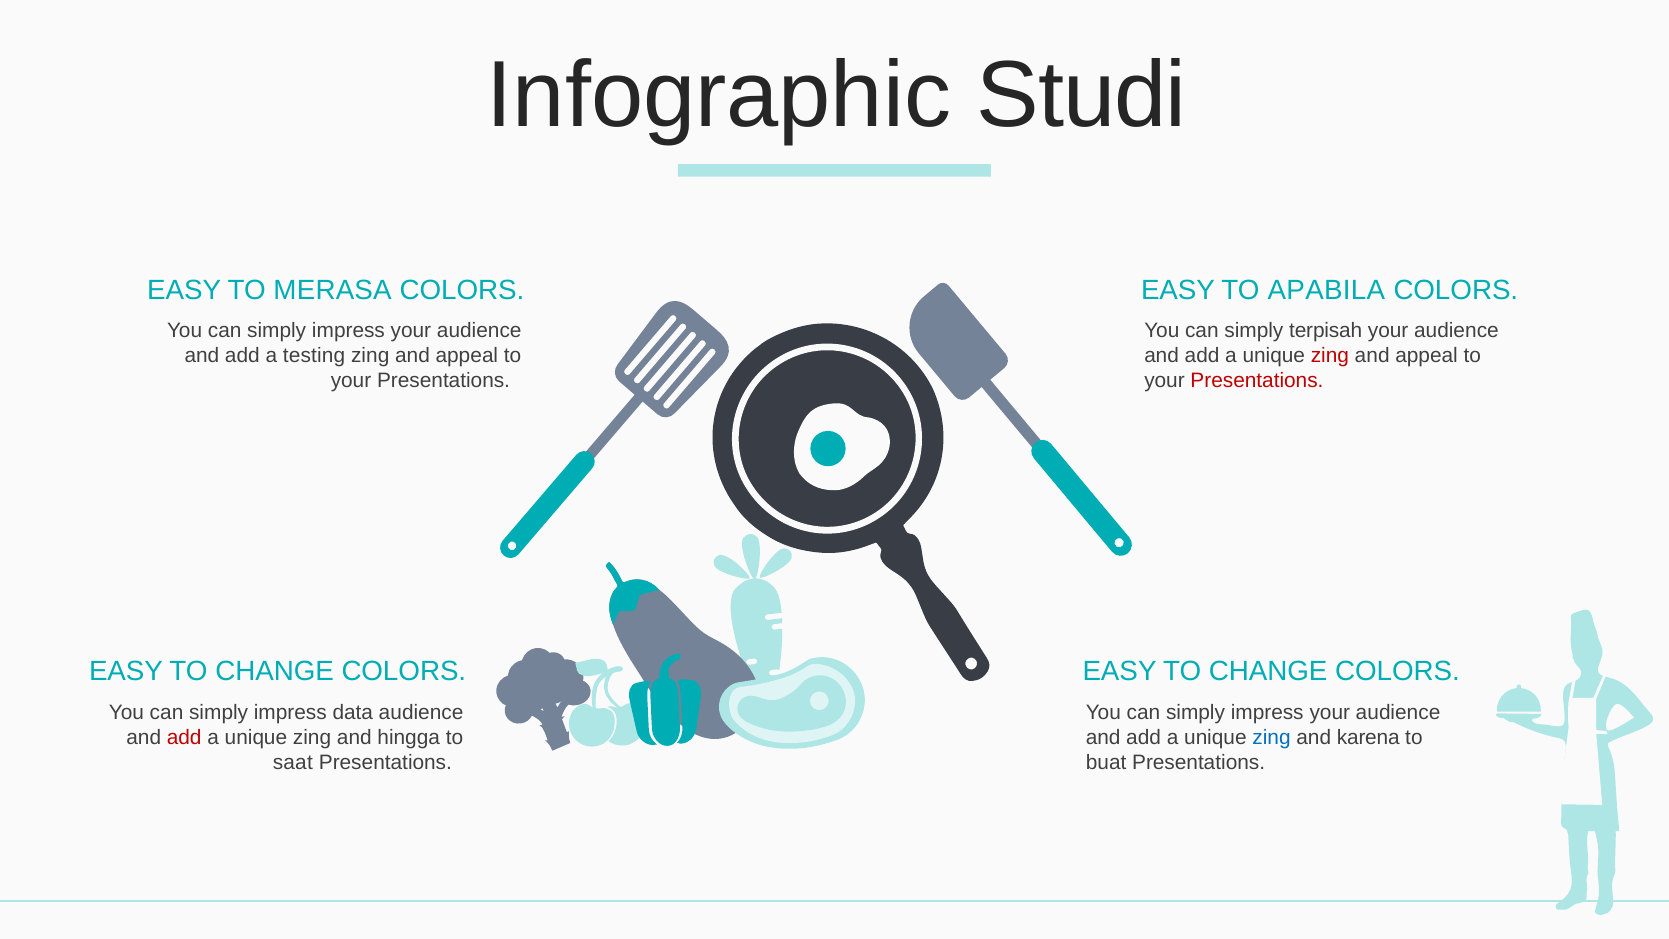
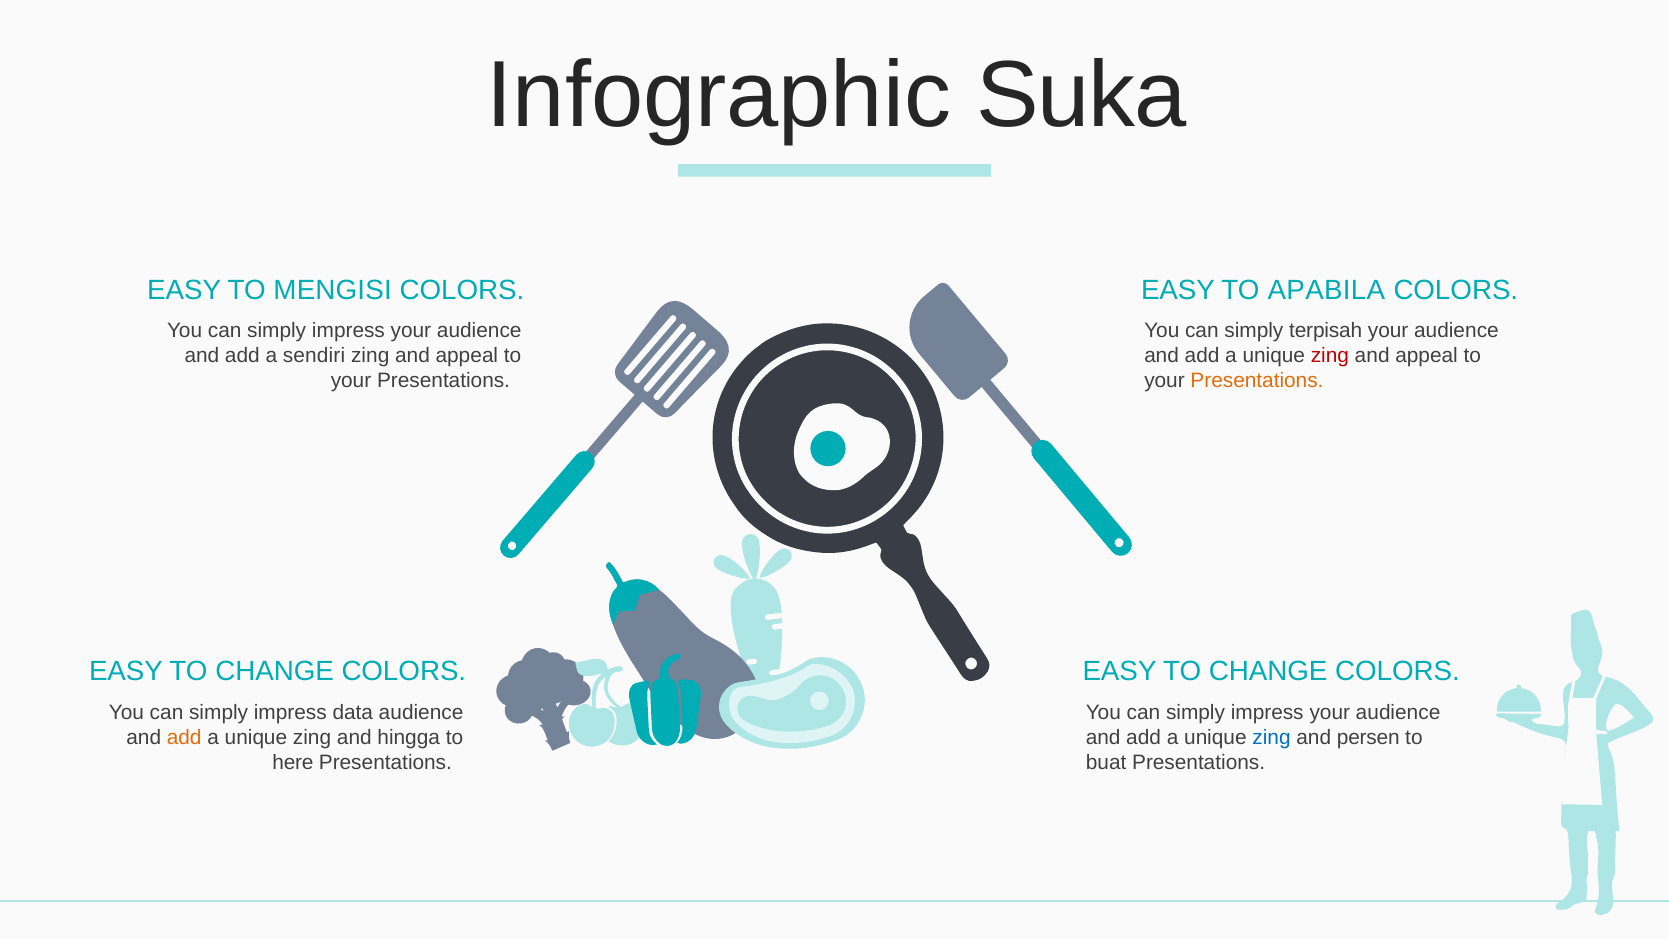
Studi: Studi -> Suka
MERASA: MERASA -> MENGISI
testing: testing -> sendiri
Presentations at (1257, 381) colour: red -> orange
add at (184, 737) colour: red -> orange
karena: karena -> persen
saat: saat -> here
